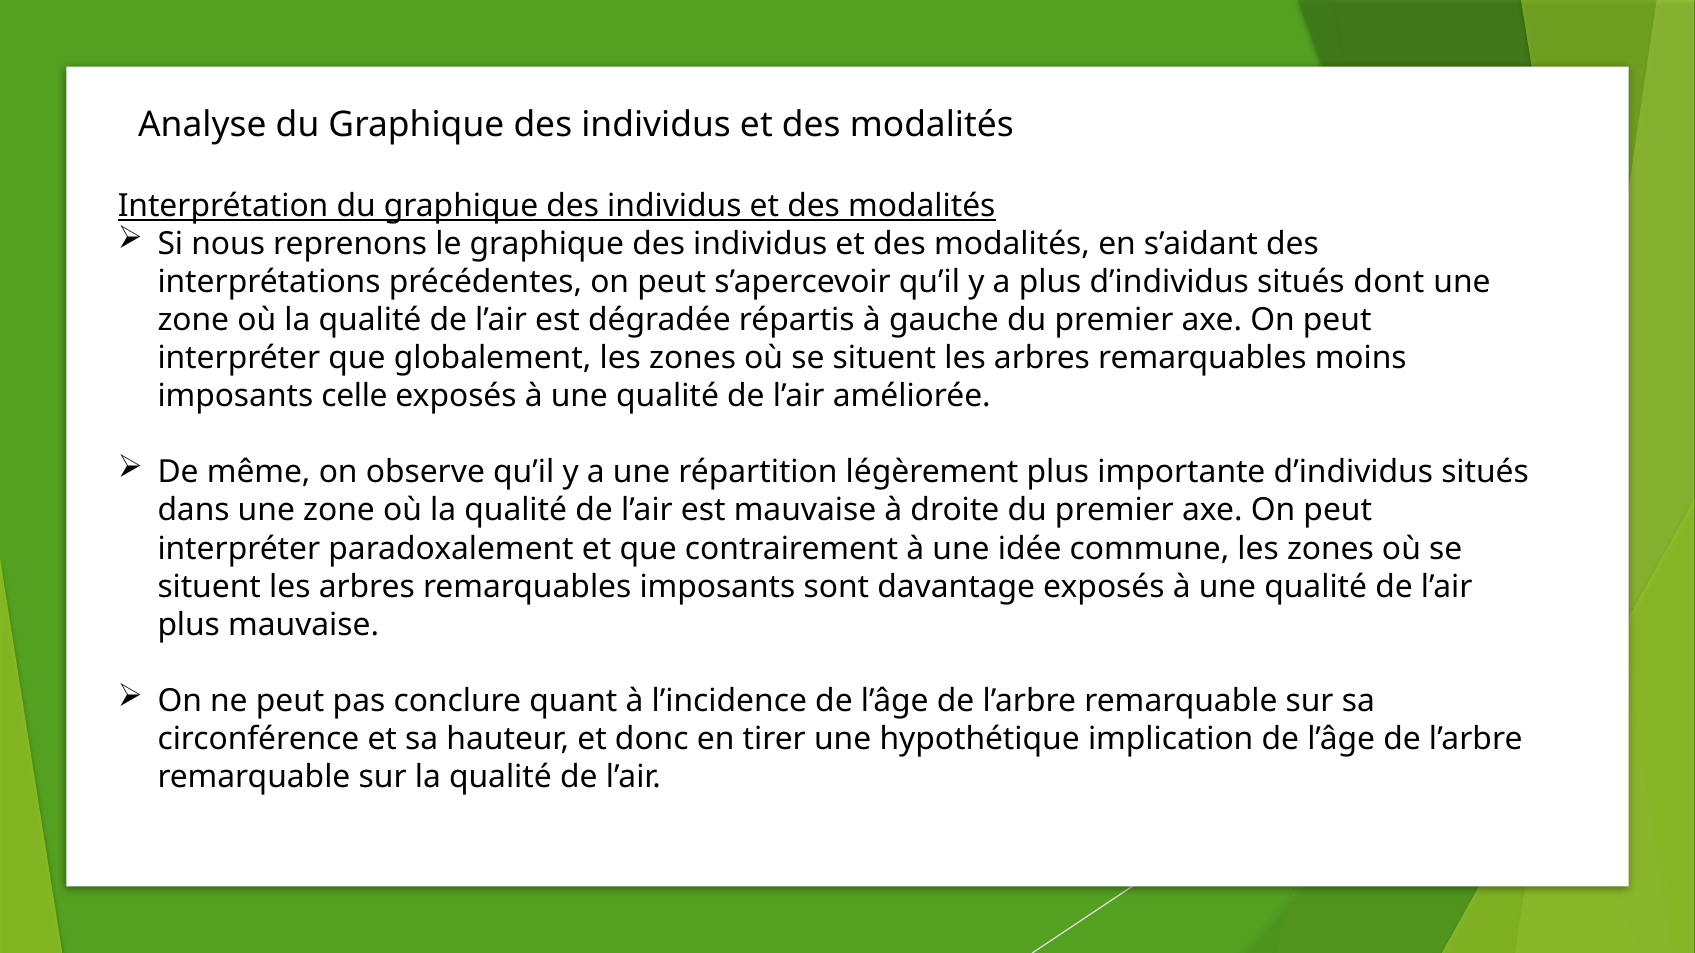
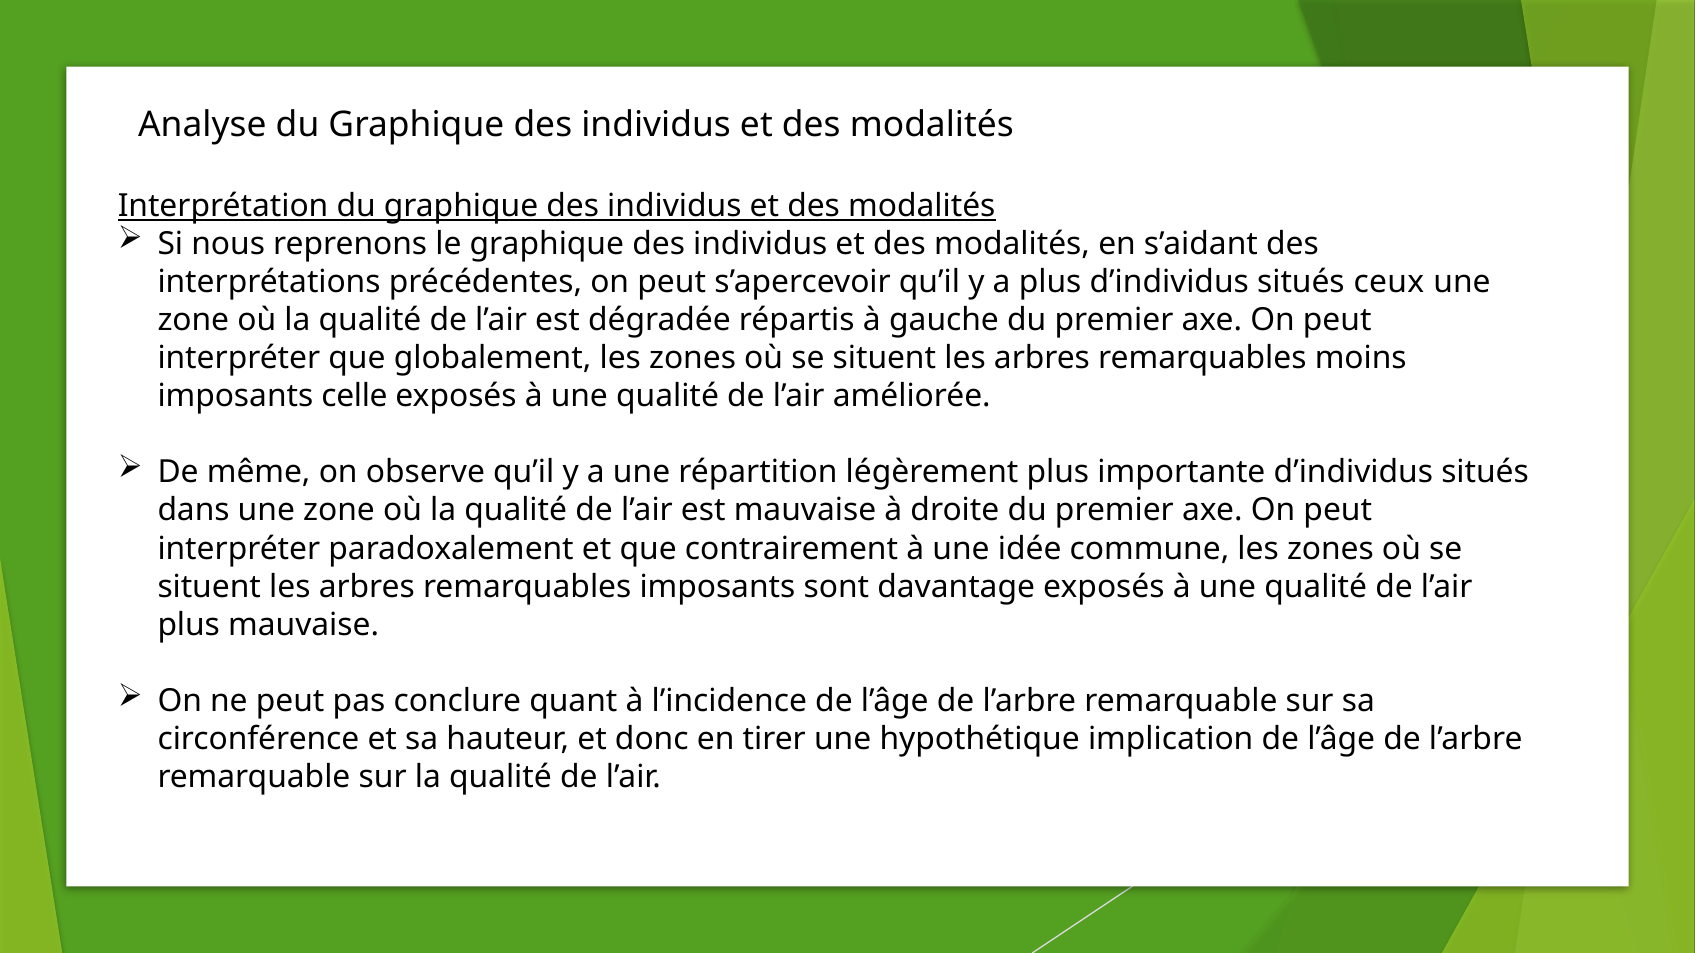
dont: dont -> ceux
